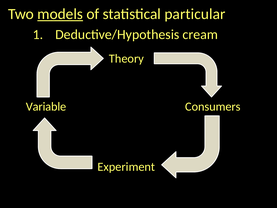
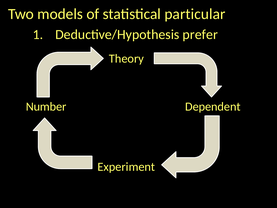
models underline: present -> none
cream: cream -> prefer
Variable: Variable -> Number
Consumers: Consumers -> Dependent
